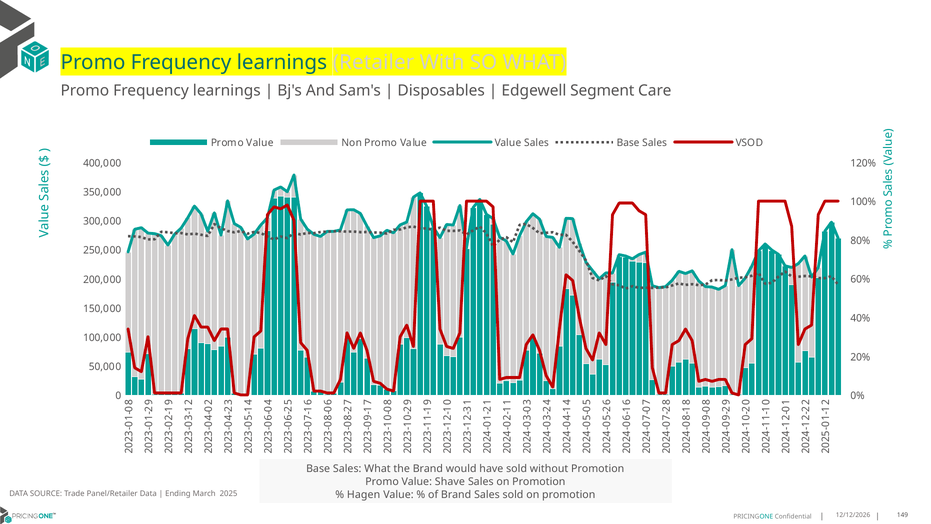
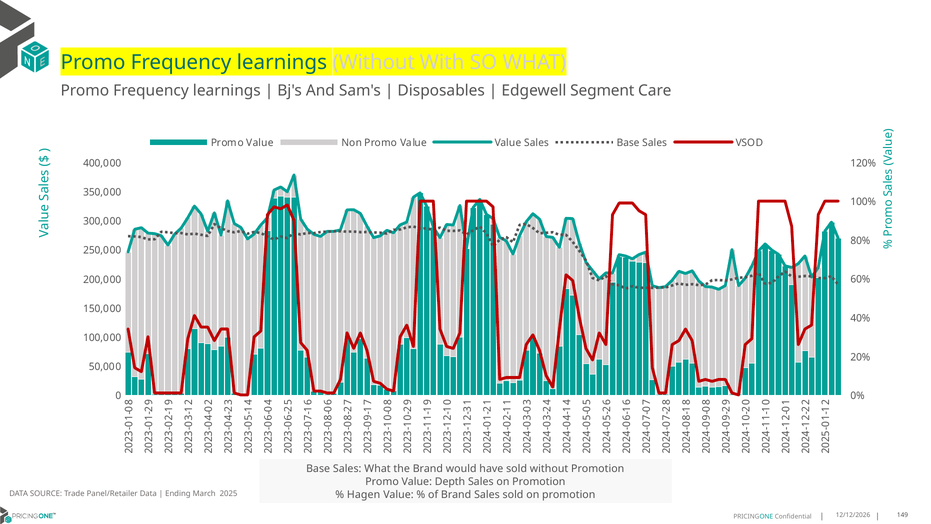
learnings Retailer: Retailer -> Without
Shave: Shave -> Depth
